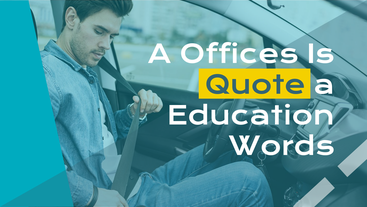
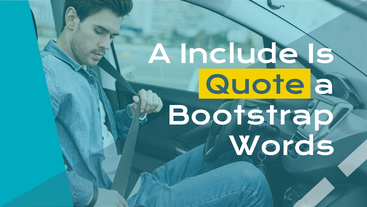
Offices: Offices -> Include
Education: Education -> Bootstrap
